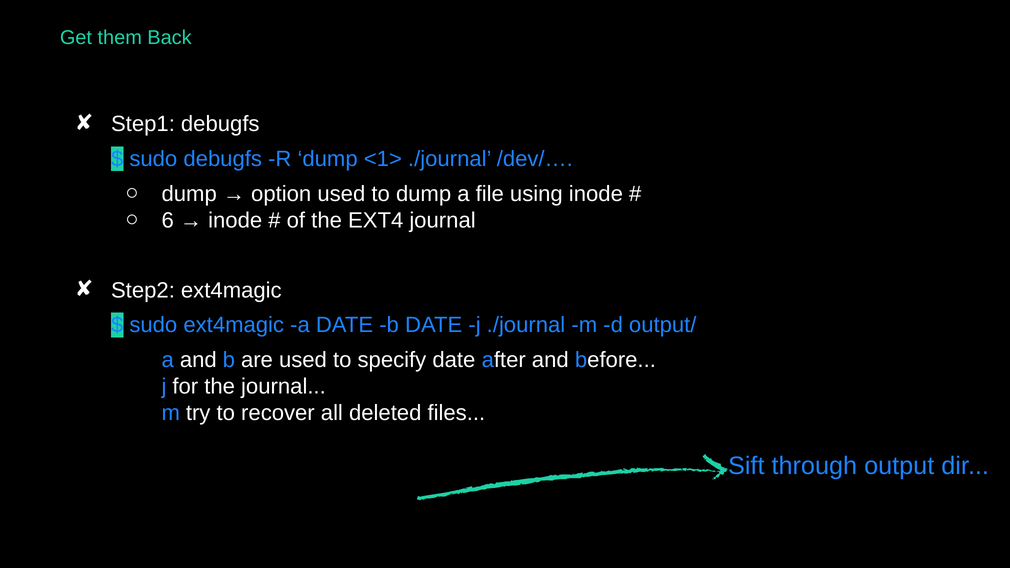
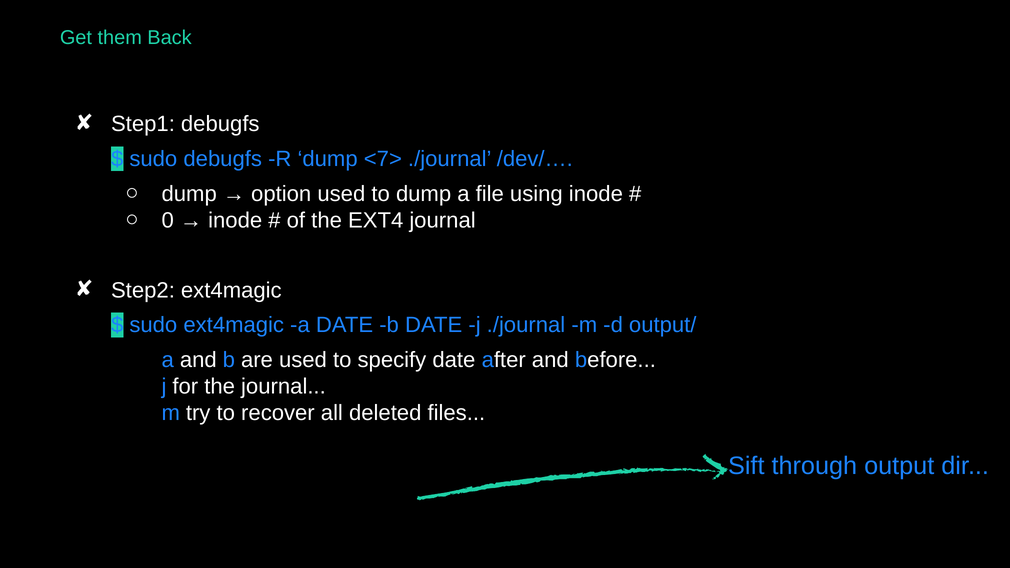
<1>: <1> -> <7>
6: 6 -> 0
